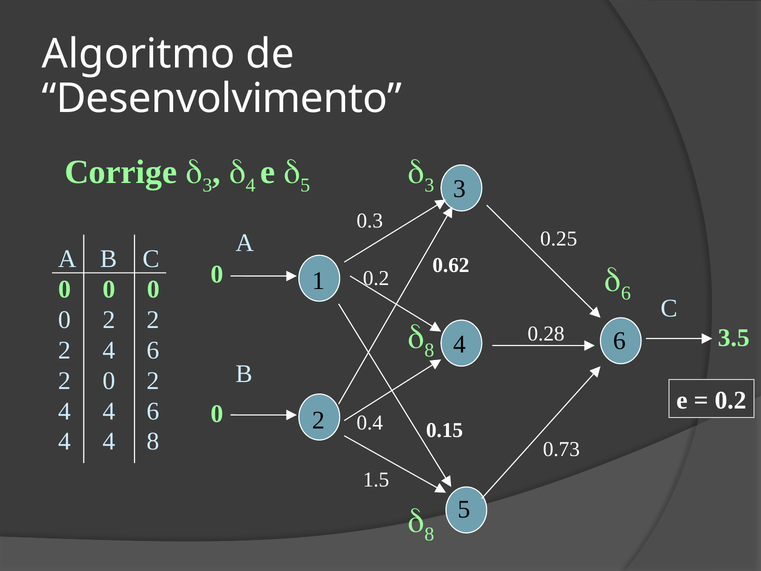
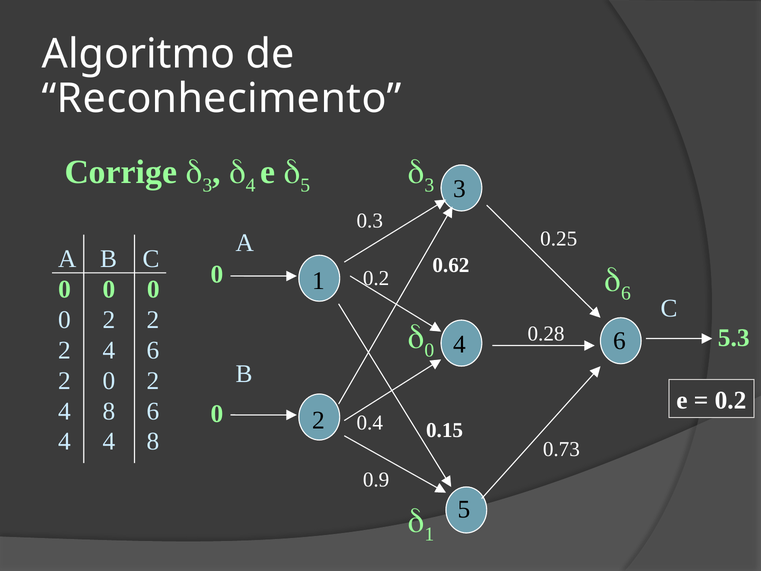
Desenvolvimento: Desenvolvimento -> Reconhecimento
8 at (429, 350): 8 -> 0
3.5: 3.5 -> 5.3
4 at (109, 411): 4 -> 8
1.5: 1.5 -> 0.9
8 at (429, 534): 8 -> 1
